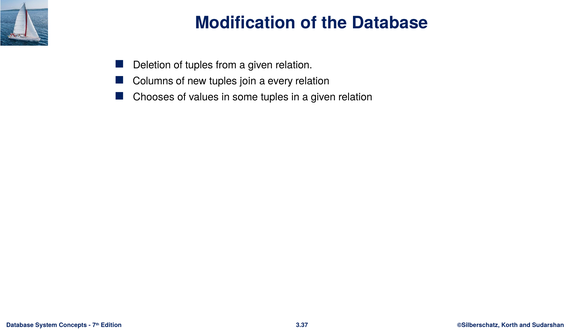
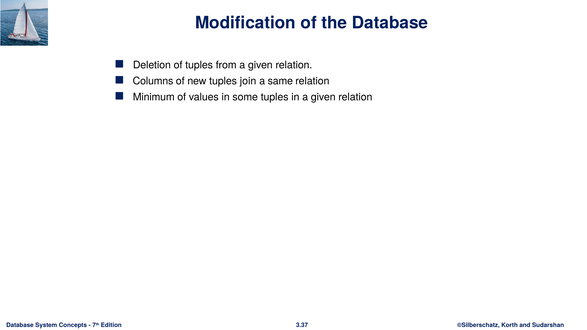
every: every -> same
Chooses: Chooses -> Minimum
